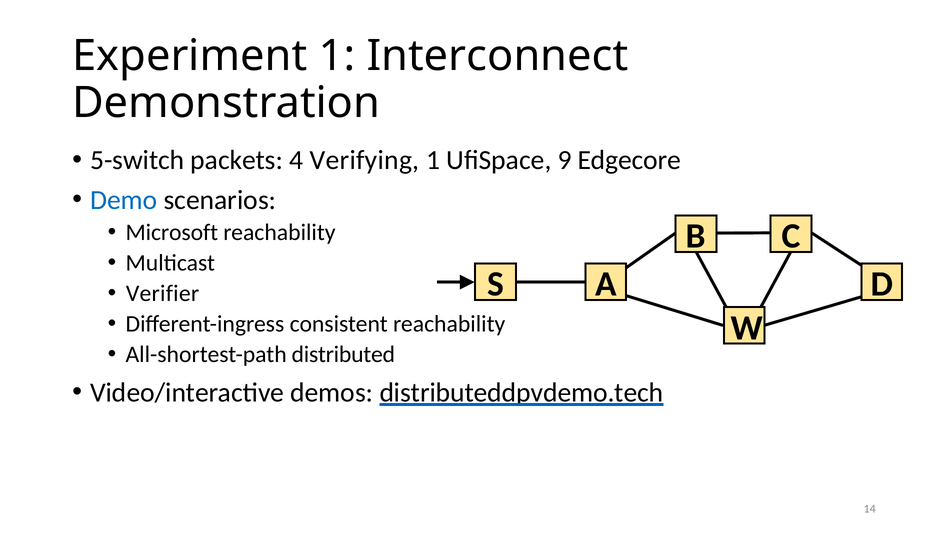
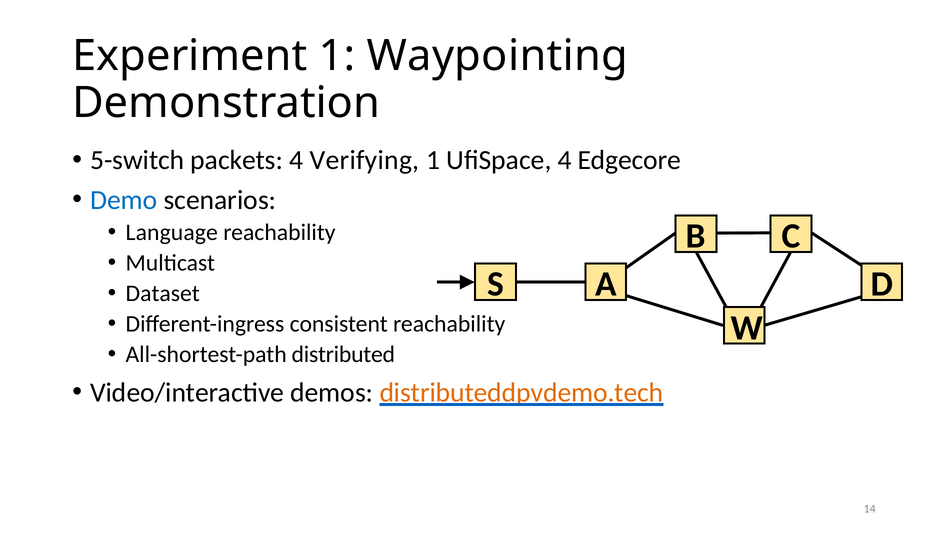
Interconnect: Interconnect -> Waypointing
UfiSpace 9: 9 -> 4
Microsoft: Microsoft -> Language
Verifier: Verifier -> Dataset
distributeddpvdemo.tech colour: black -> orange
